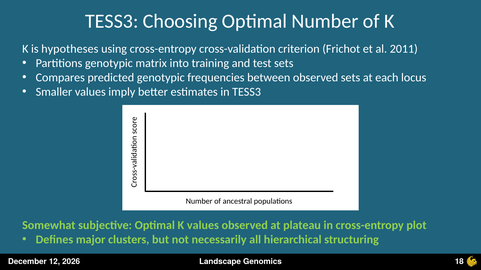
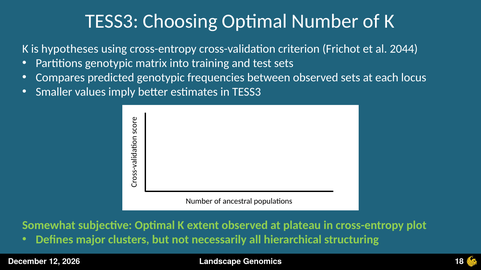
2011: 2011 -> 2044
K values: values -> extent
